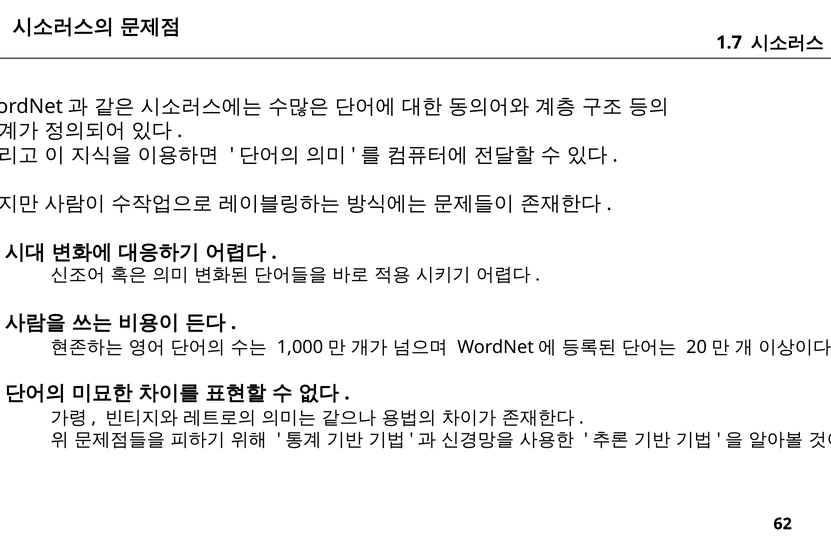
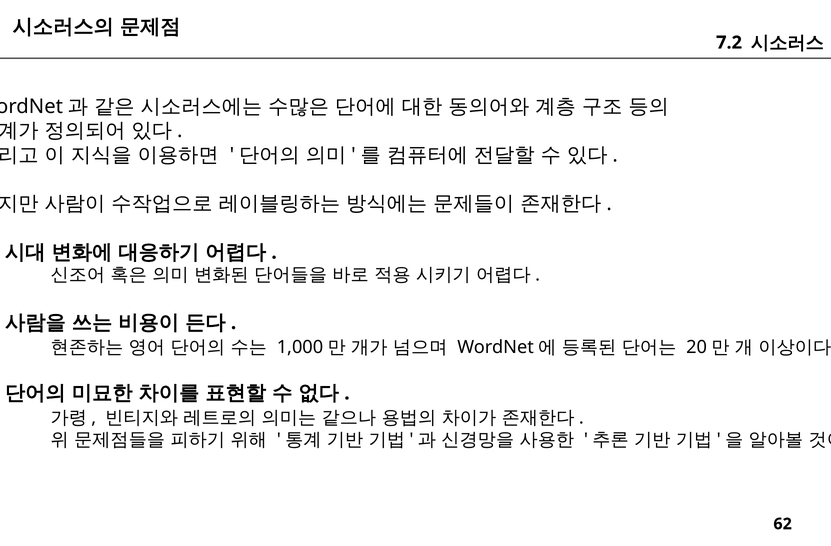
1.7: 1.7 -> 7.2
